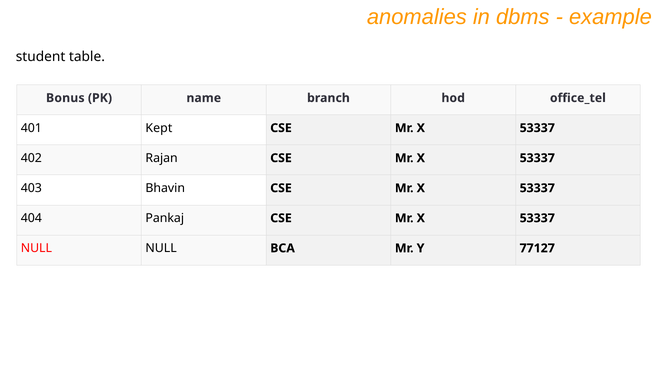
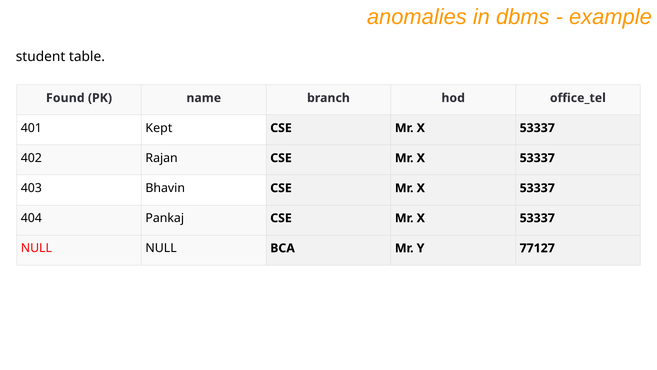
Bonus: Bonus -> Found
